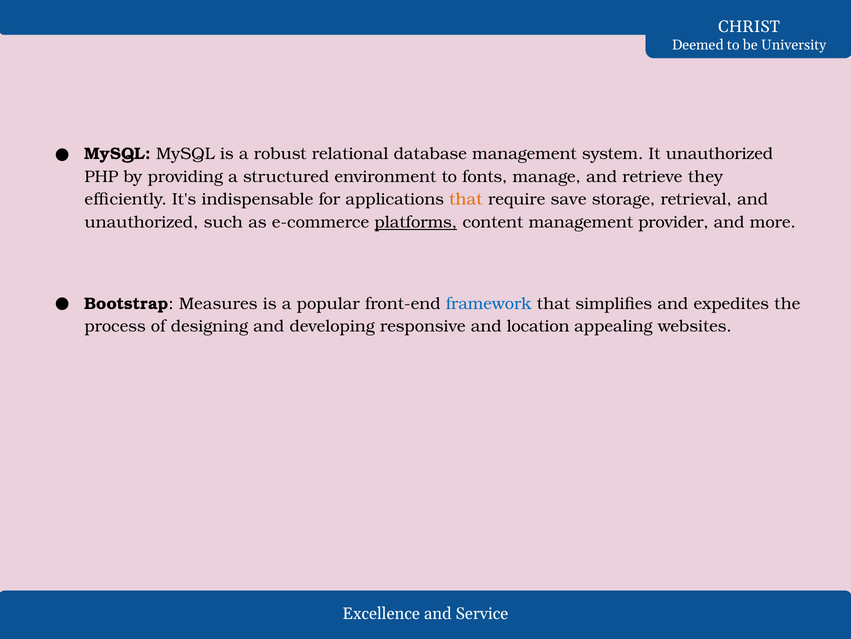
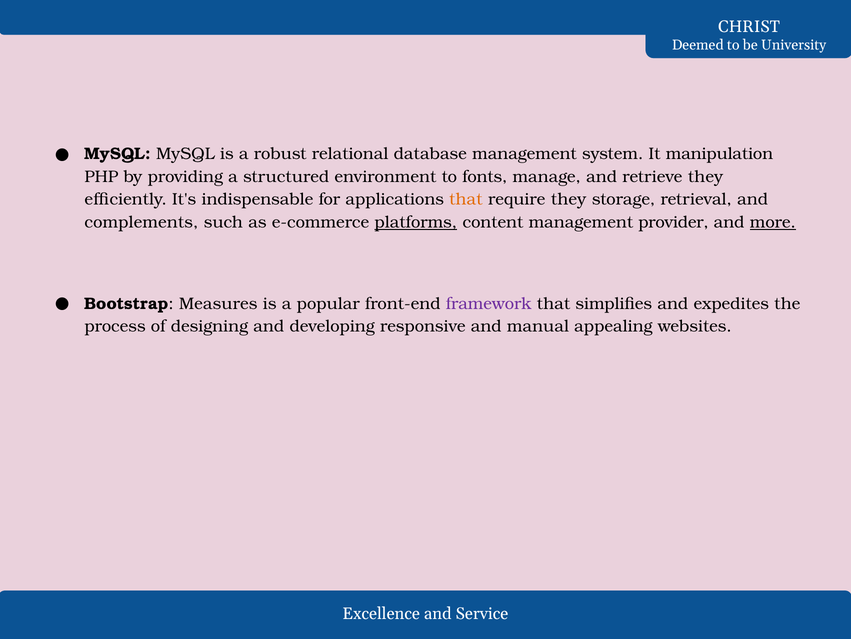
It unauthorized: unauthorized -> manipulation
require save: save -> they
unauthorized at (141, 222): unauthorized -> complements
more underline: none -> present
framework colour: blue -> purple
location: location -> manual
